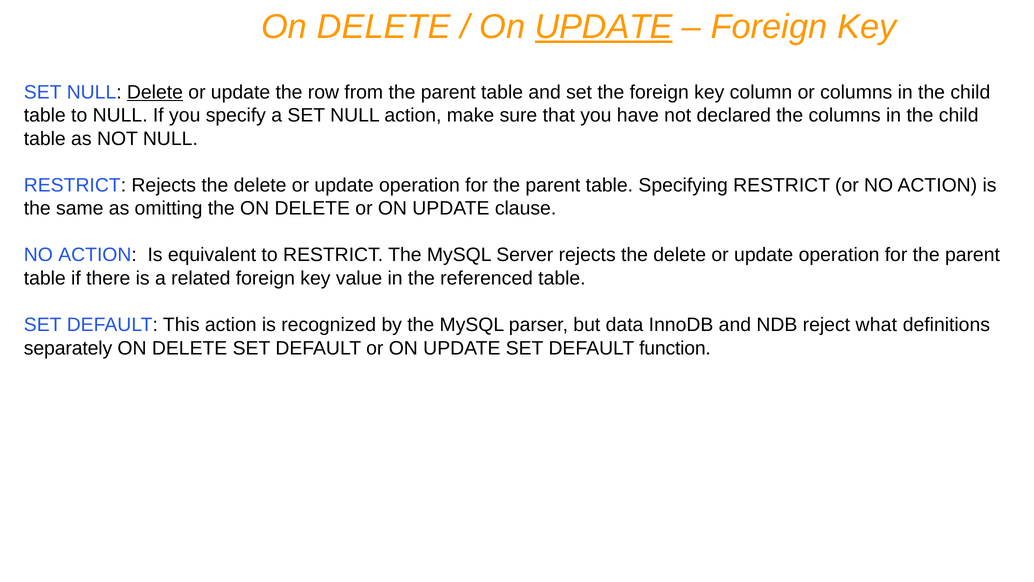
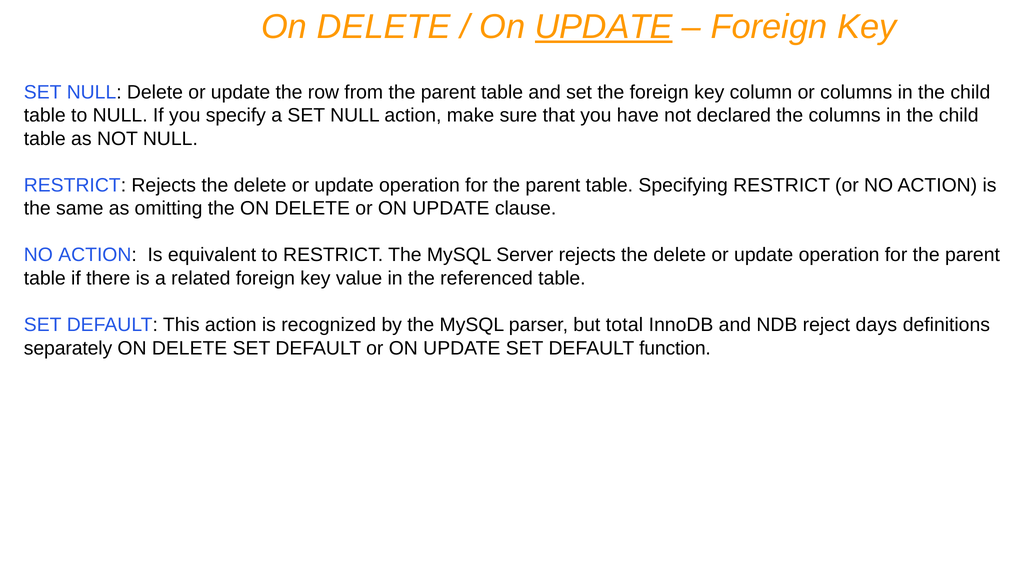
Delete at (155, 92) underline: present -> none
data: data -> total
what: what -> days
